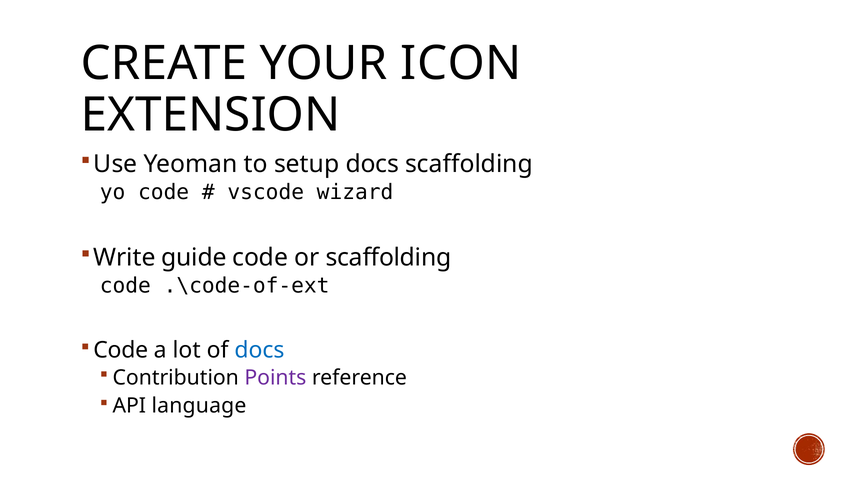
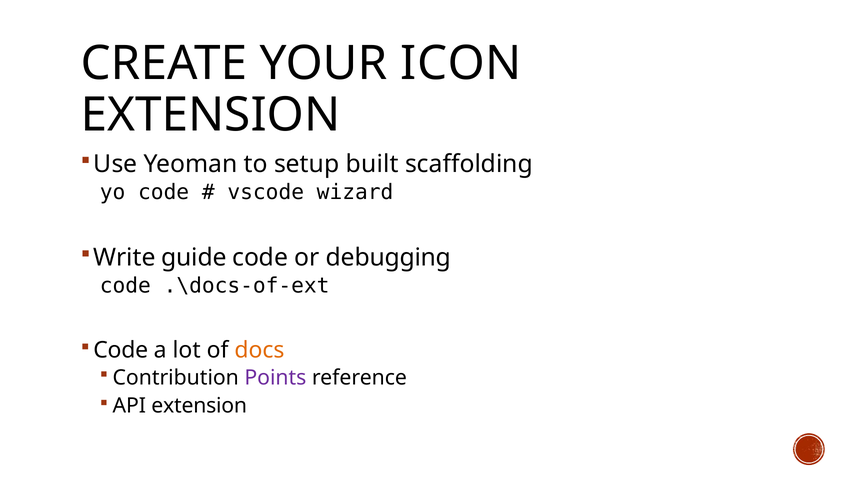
setup docs: docs -> built
or scaffolding: scaffolding -> debugging
.\code-of-ext: .\code-of-ext -> .\docs-of-ext
docs at (259, 350) colour: blue -> orange
API language: language -> extension
